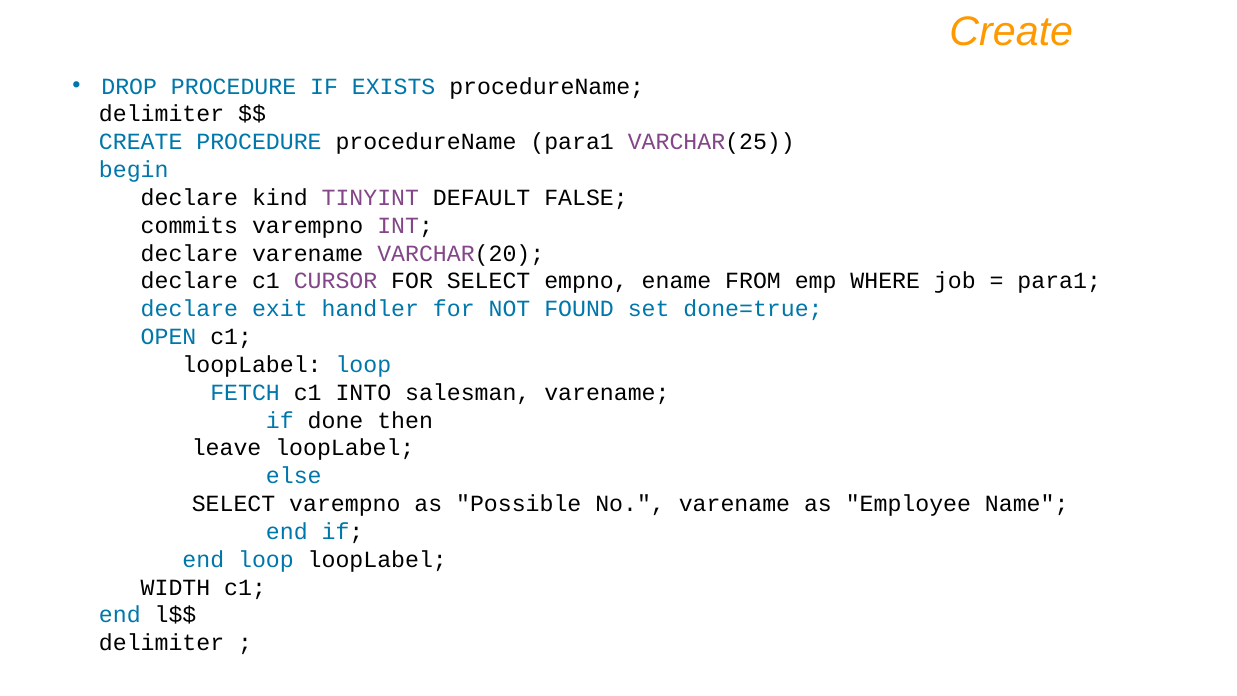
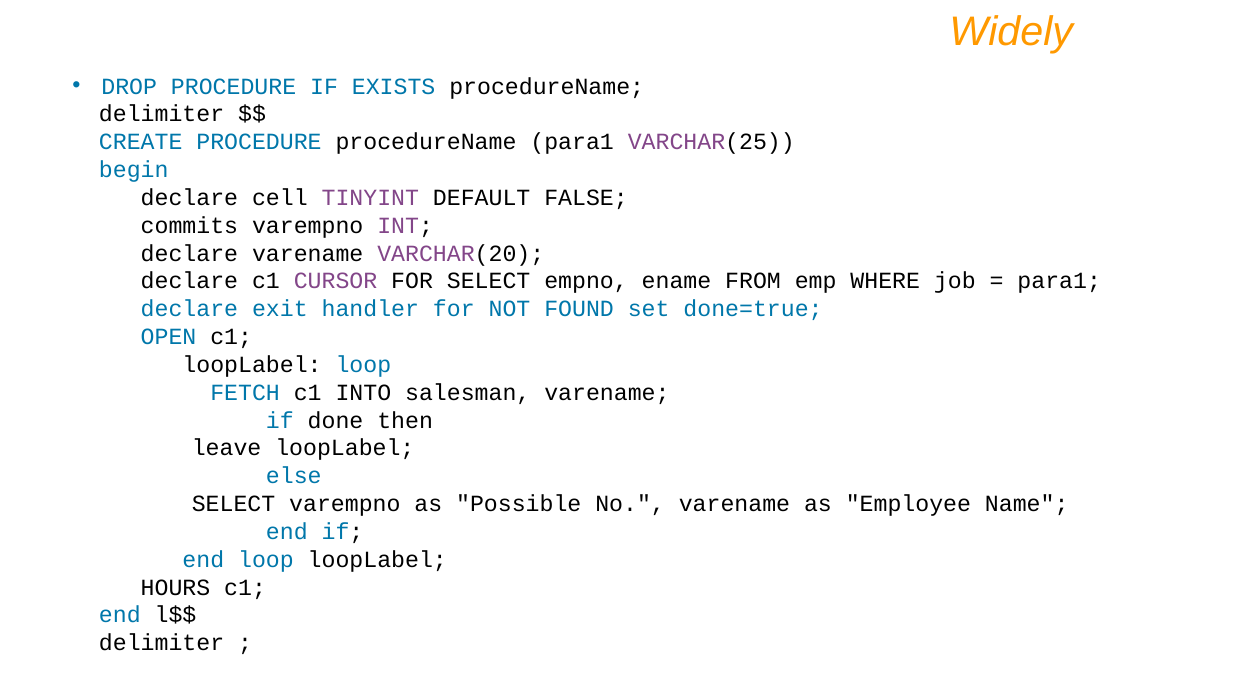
Create at (1011, 32): Create -> Widely
kind: kind -> cell
WIDTH: WIDTH -> HOURS
